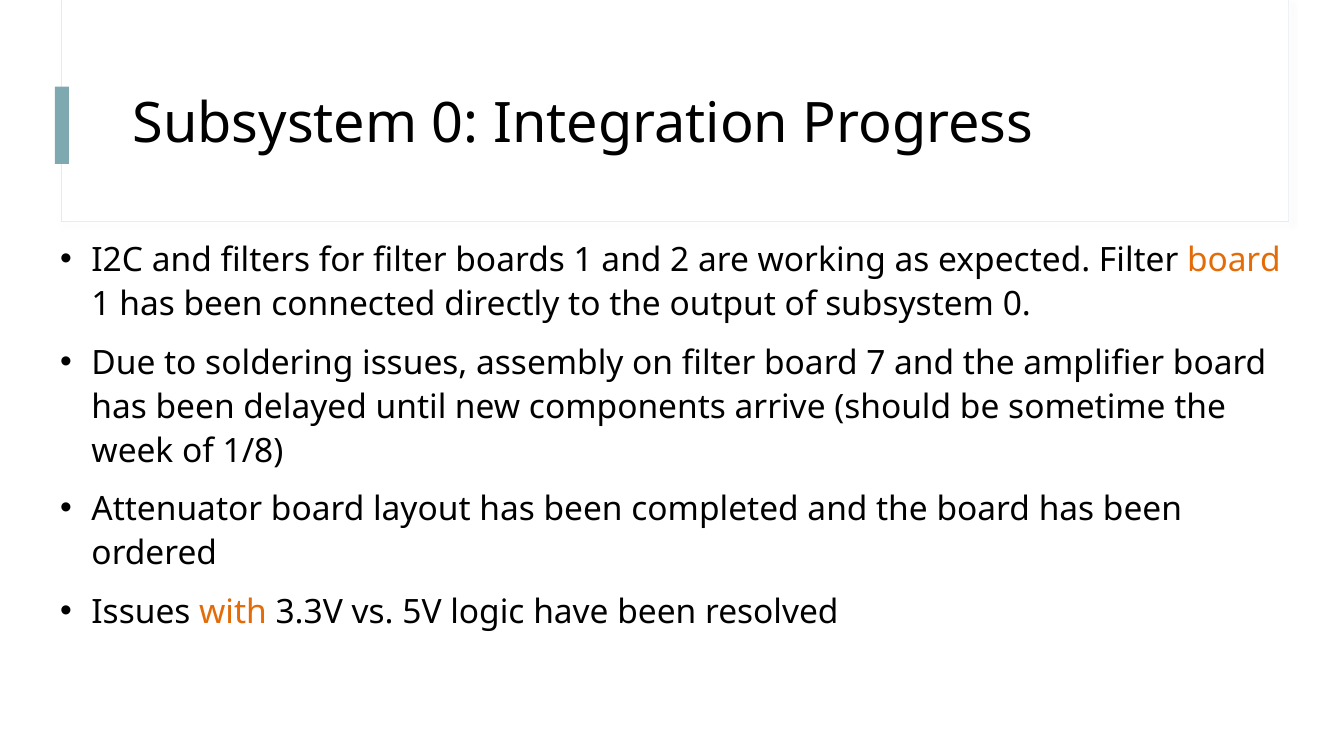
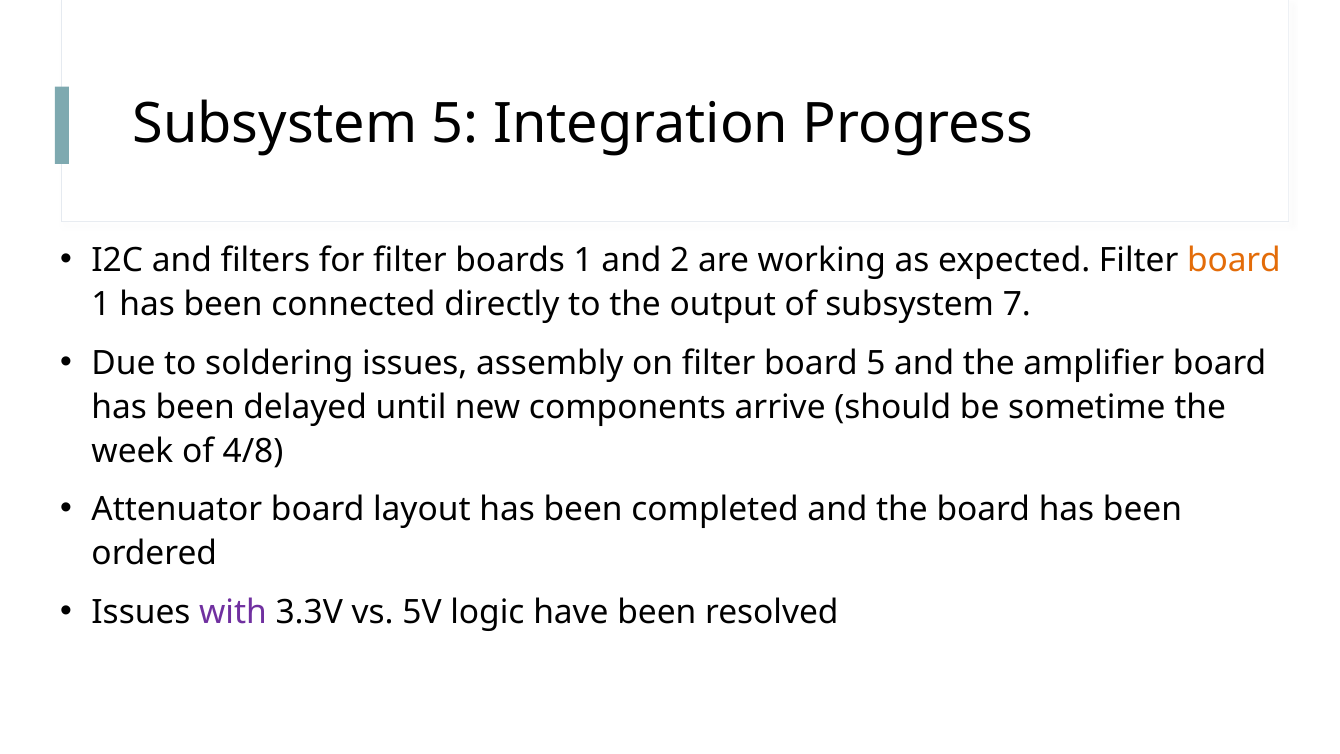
0 at (455, 124): 0 -> 5
of subsystem 0: 0 -> 7
board 7: 7 -> 5
1/8: 1/8 -> 4/8
with colour: orange -> purple
